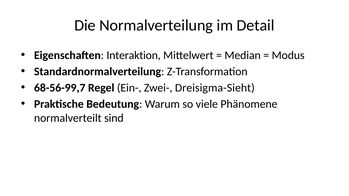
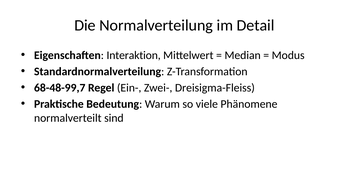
68-56-99,7: 68-56-99,7 -> 68-48-99,7
Dreisigma-Sieht: Dreisigma-Sieht -> Dreisigma-Fleiss
